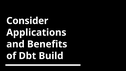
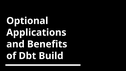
Consider: Consider -> Optional
